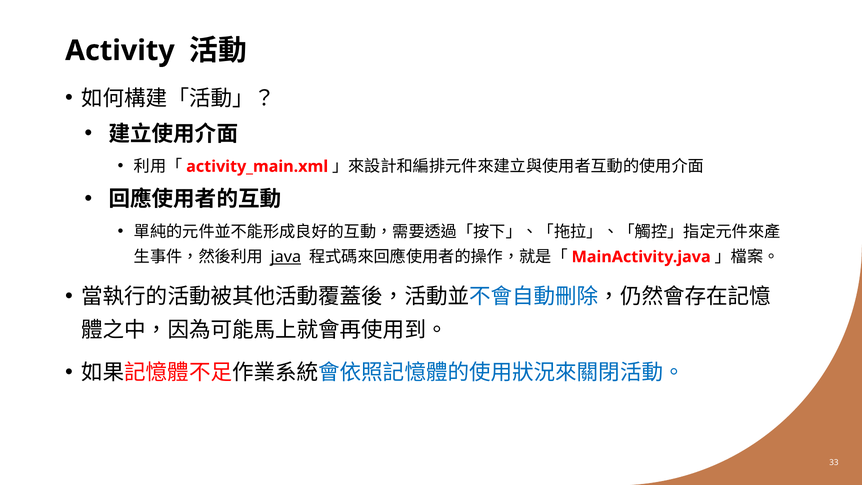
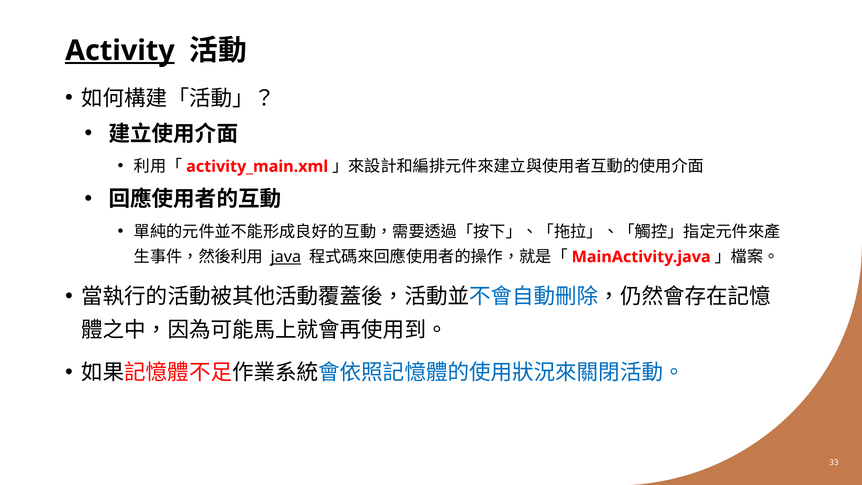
Activity underline: none -> present
